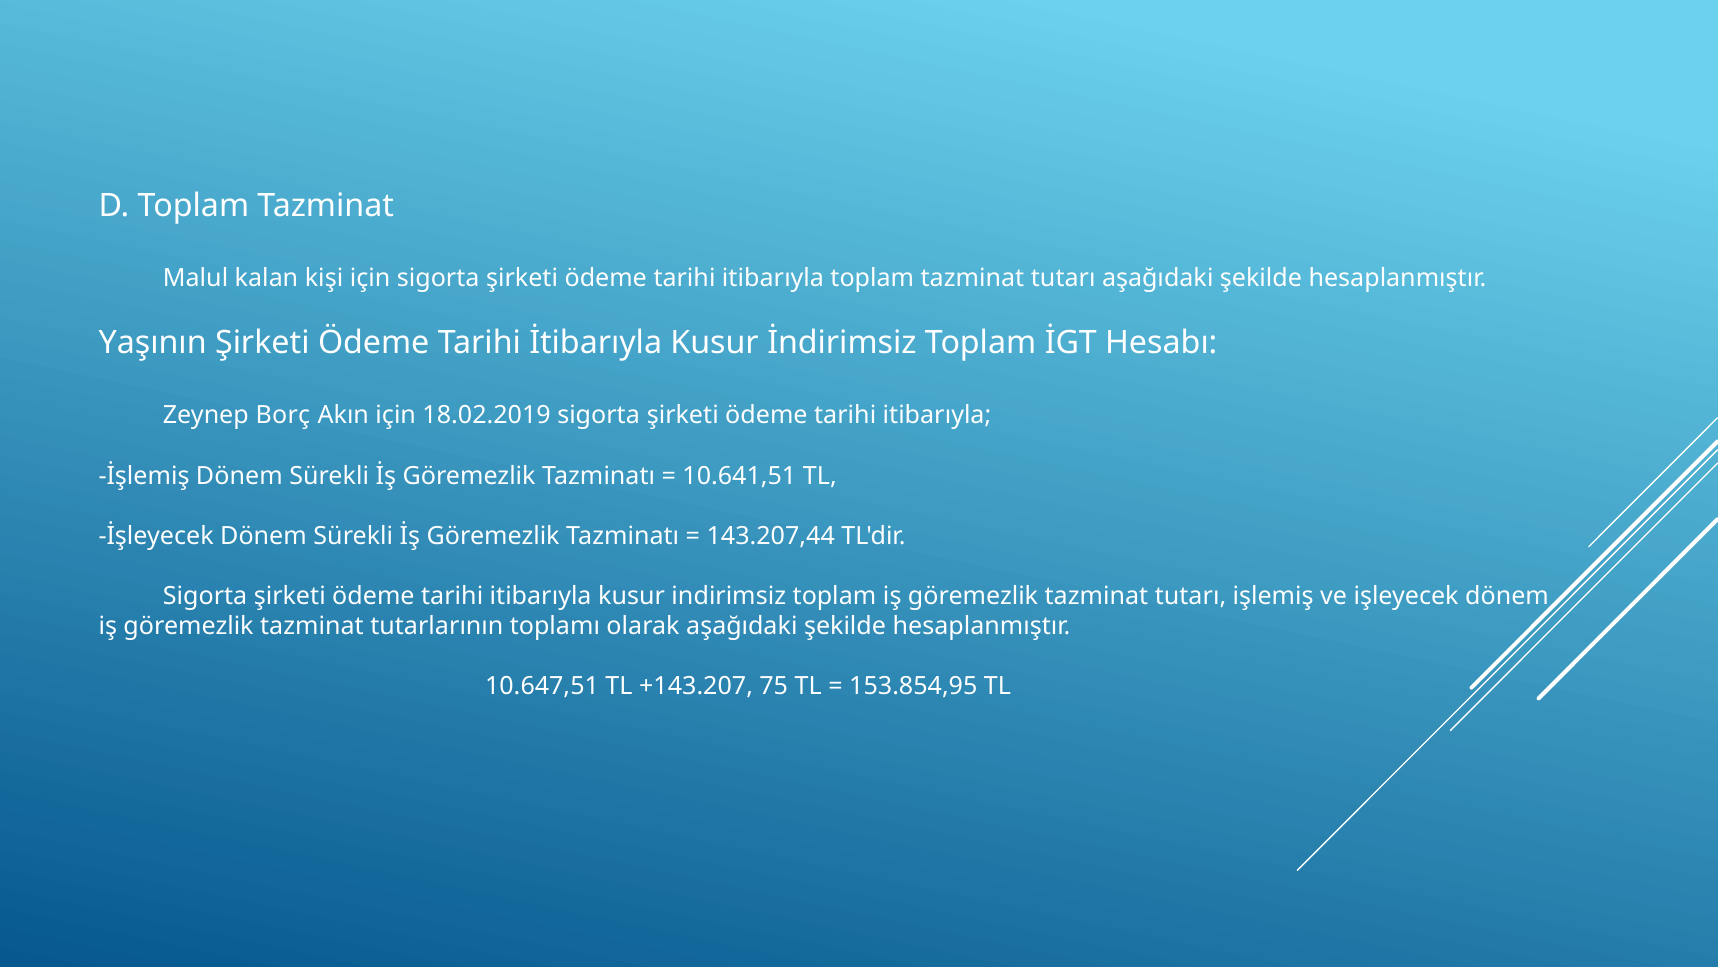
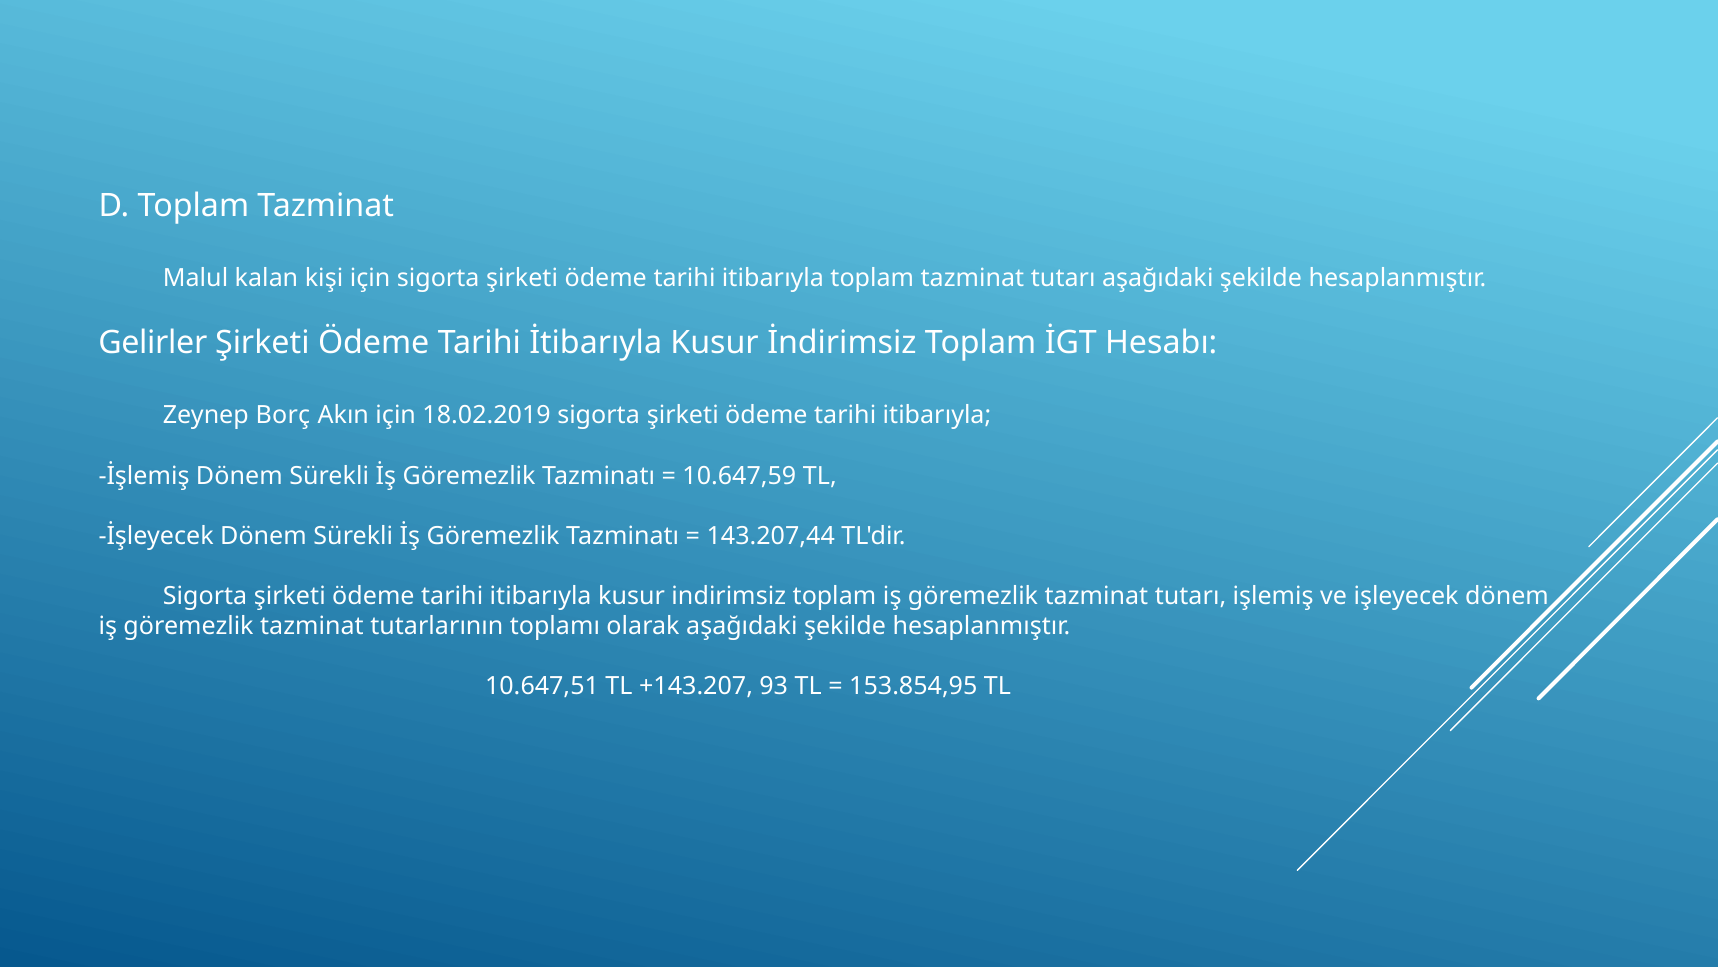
Yaşının: Yaşının -> Gelirler
10.641,51: 10.641,51 -> 10.647,59
75: 75 -> 93
